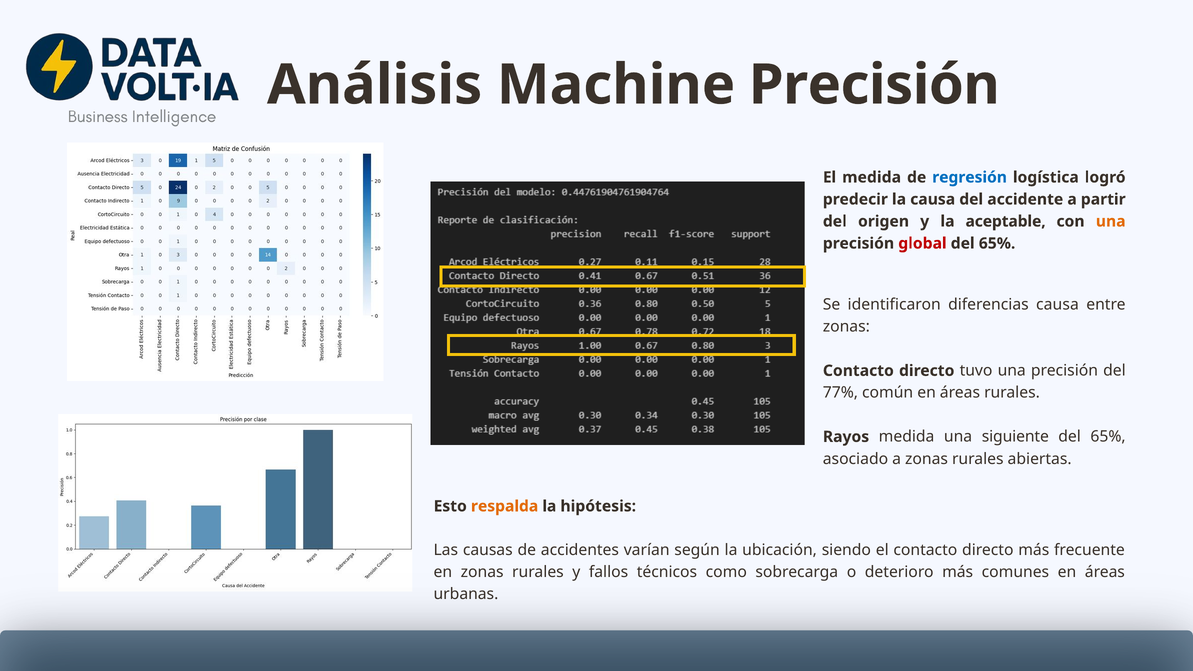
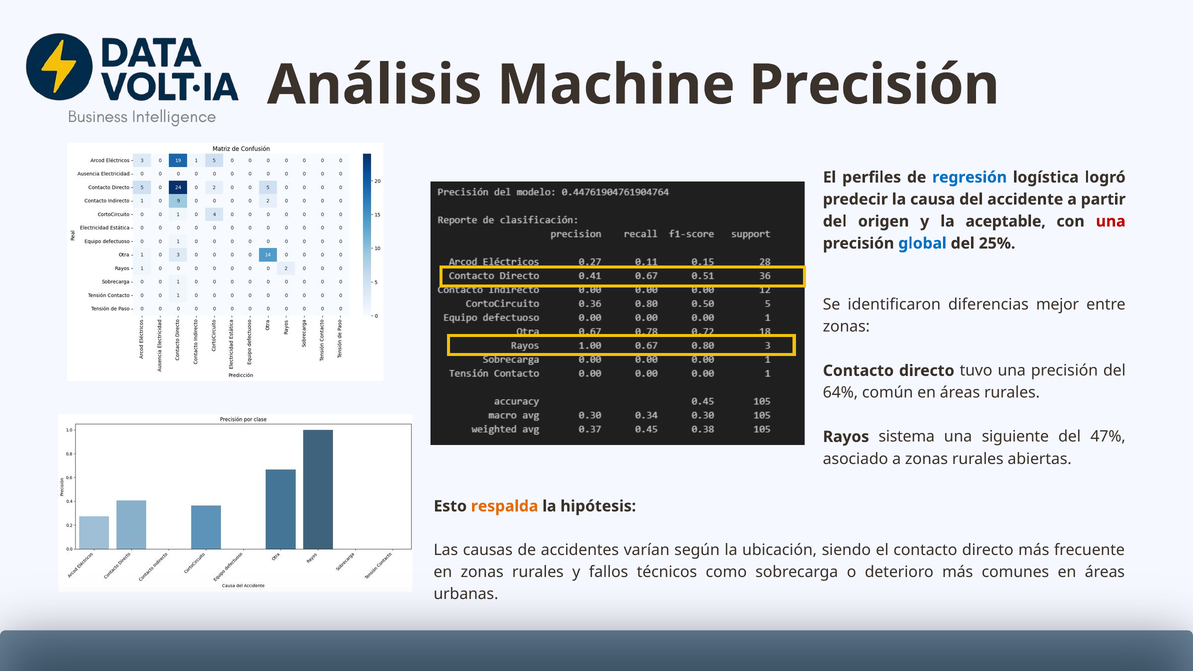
El medida: medida -> perfiles
una at (1111, 221) colour: orange -> red
global colour: red -> blue
65% at (997, 243): 65% -> 25%
diferencias causa: causa -> mejor
77%: 77% -> 64%
Rayos medida: medida -> sistema
65% at (1108, 437): 65% -> 47%
